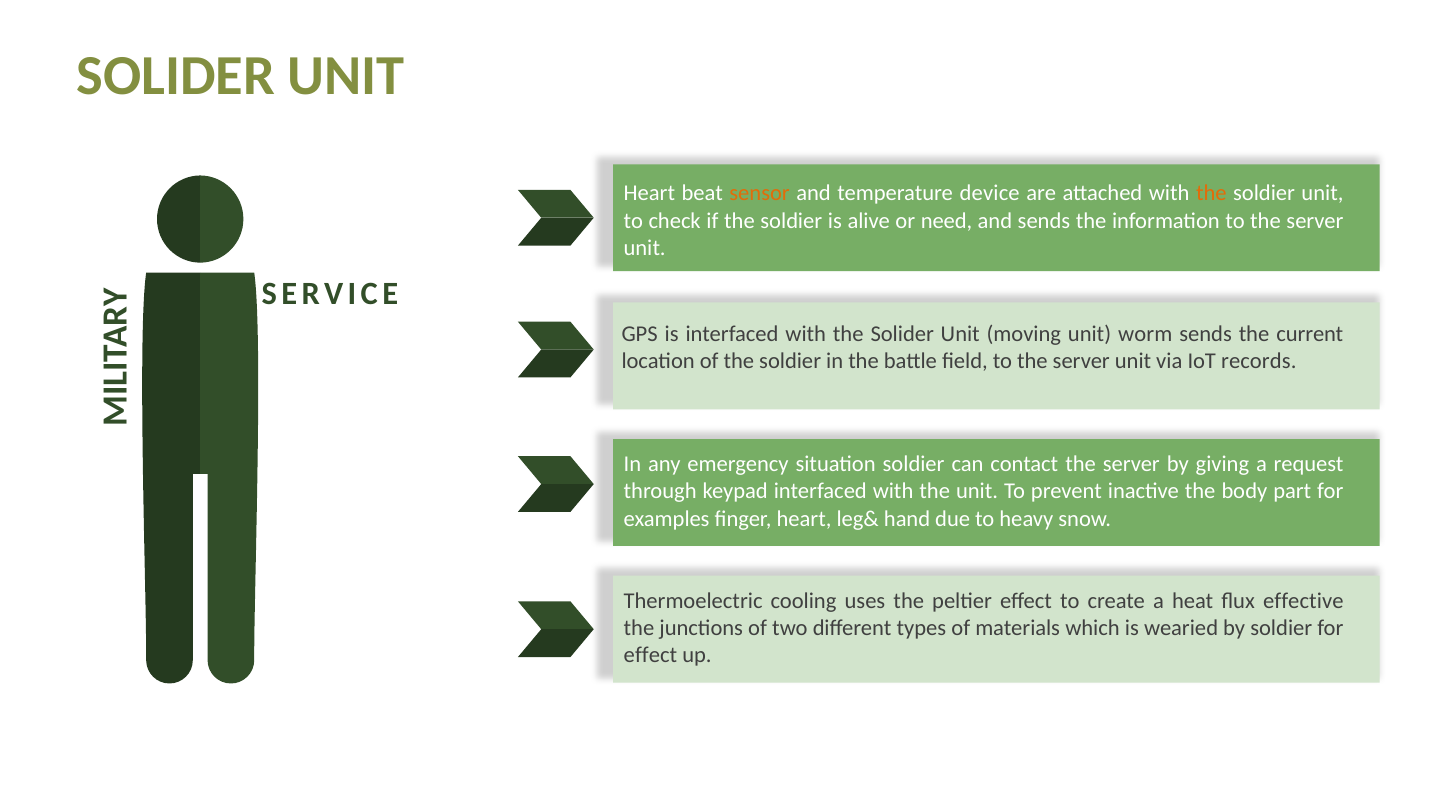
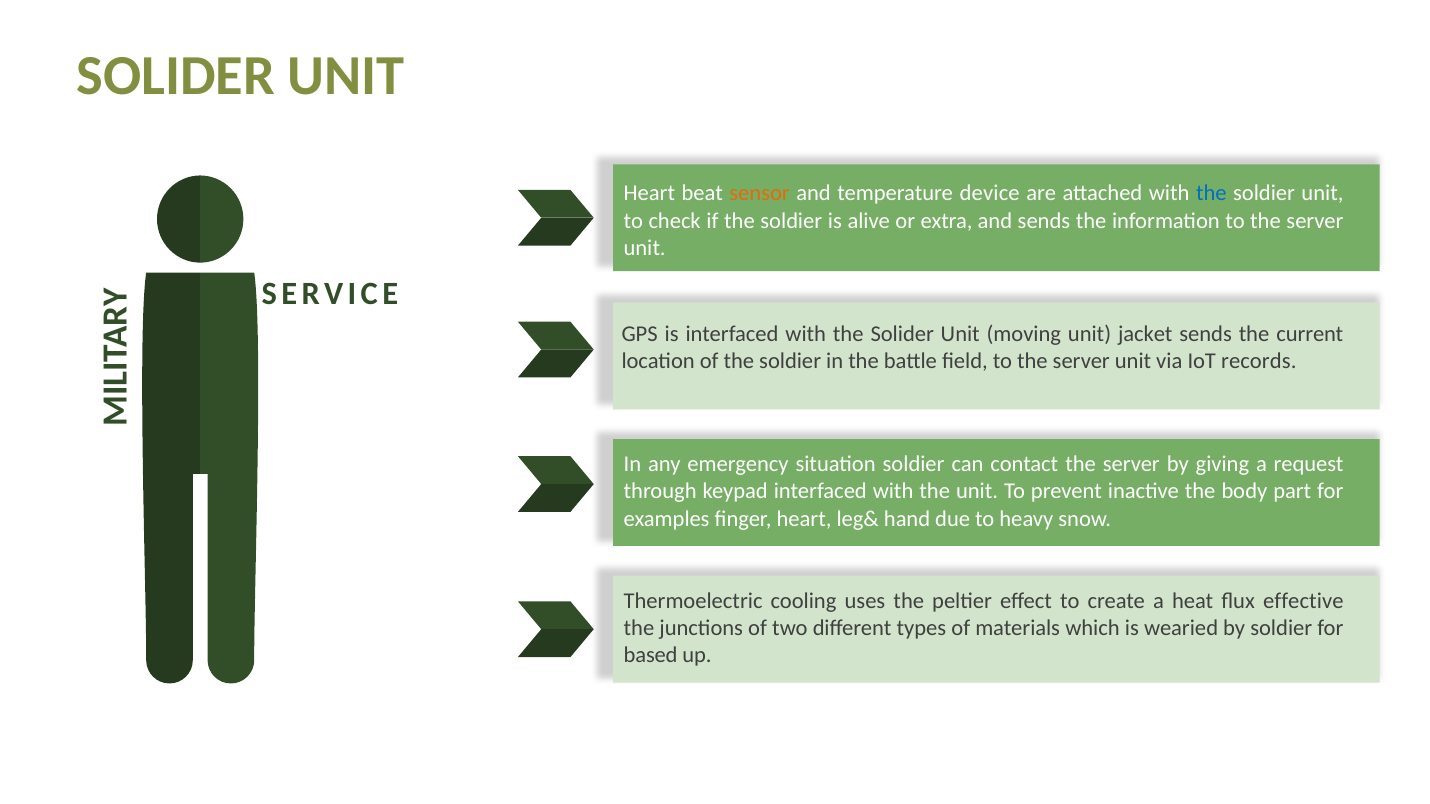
the at (1211, 194) colour: orange -> blue
need: need -> extra
worm: worm -> jacket
effect at (650, 655): effect -> based
